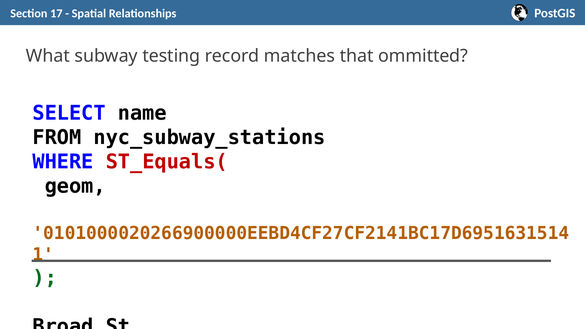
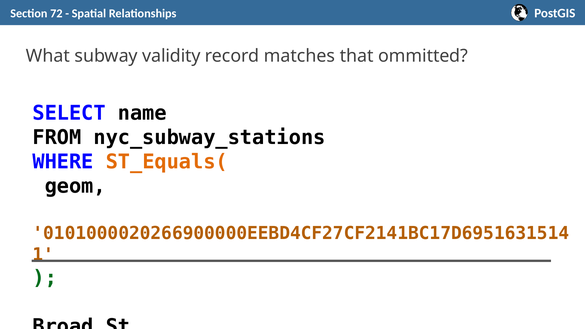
17: 17 -> 72
testing: testing -> validity
ST_Equals( colour: red -> orange
